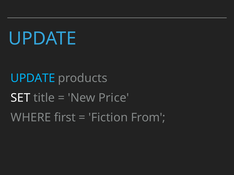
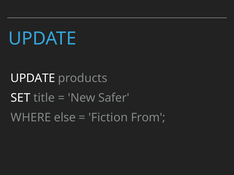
UPDATE at (33, 78) colour: light blue -> white
Price: Price -> Safer
first: first -> else
